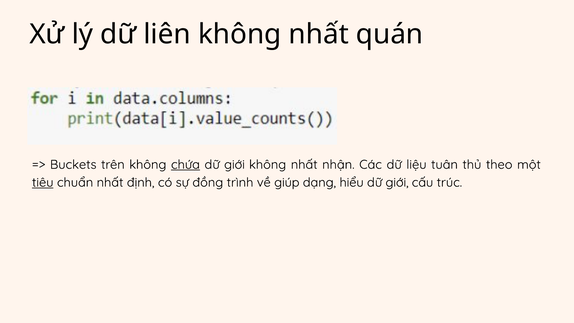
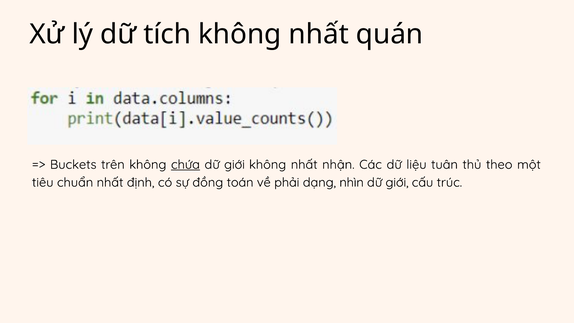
liên: liên -> tích
tiêu underline: present -> none
trình: trình -> toán
giúp: giúp -> phải
hiểu: hiểu -> nhìn
